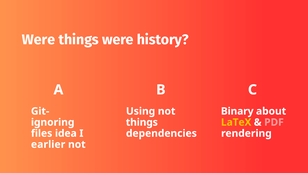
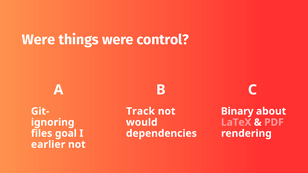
history: history -> control
Using: Using -> Track
things at (142, 122): things -> would
LaTeX colour: yellow -> pink
idea: idea -> goal
